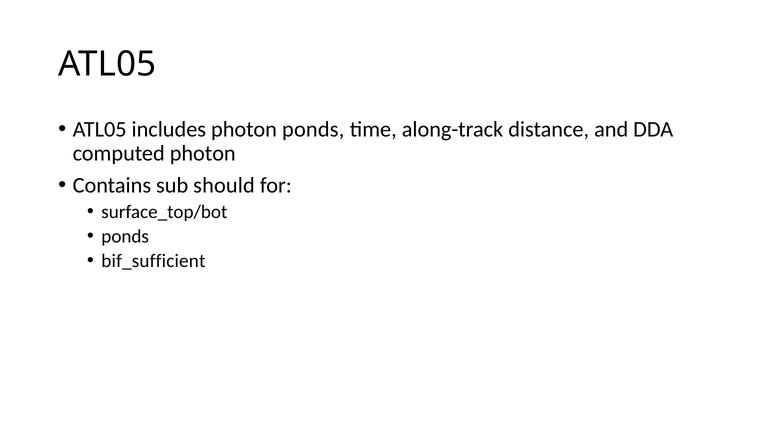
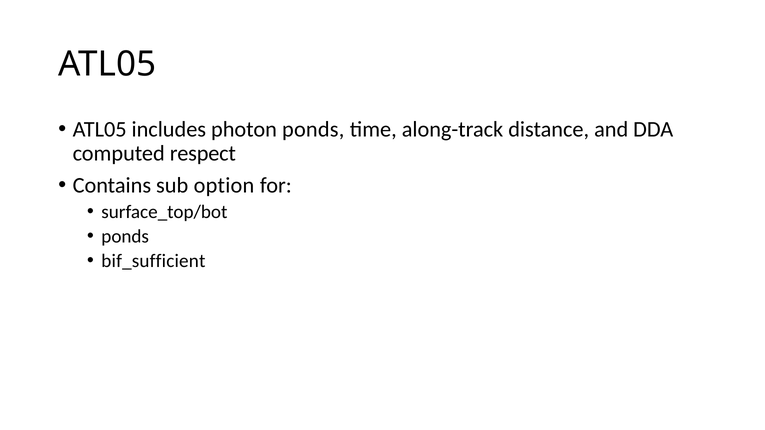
computed photon: photon -> respect
should: should -> option
